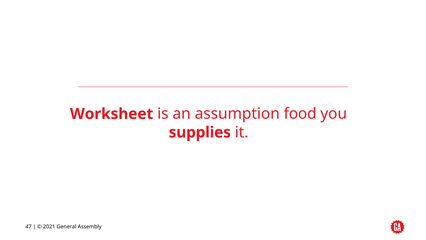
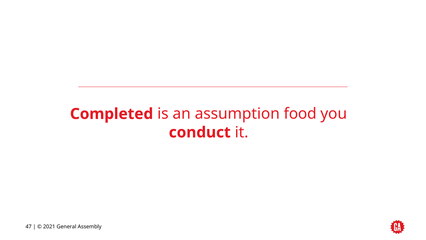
Worksheet: Worksheet -> Completed
supplies: supplies -> conduct
